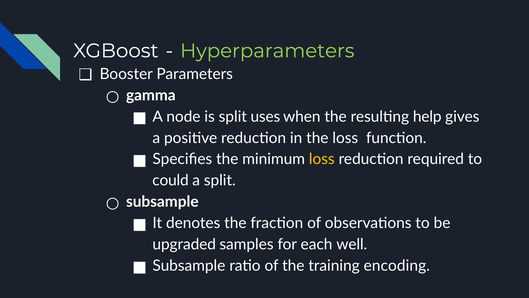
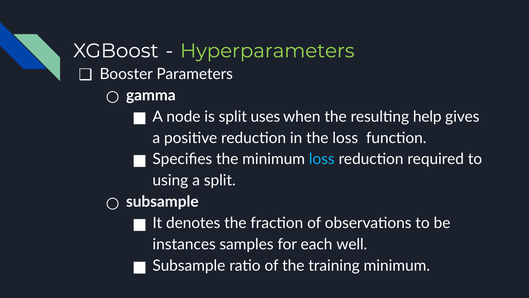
loss at (322, 159) colour: yellow -> light blue
could: could -> using
upgraded: upgraded -> instances
training encoding: encoding -> minimum
